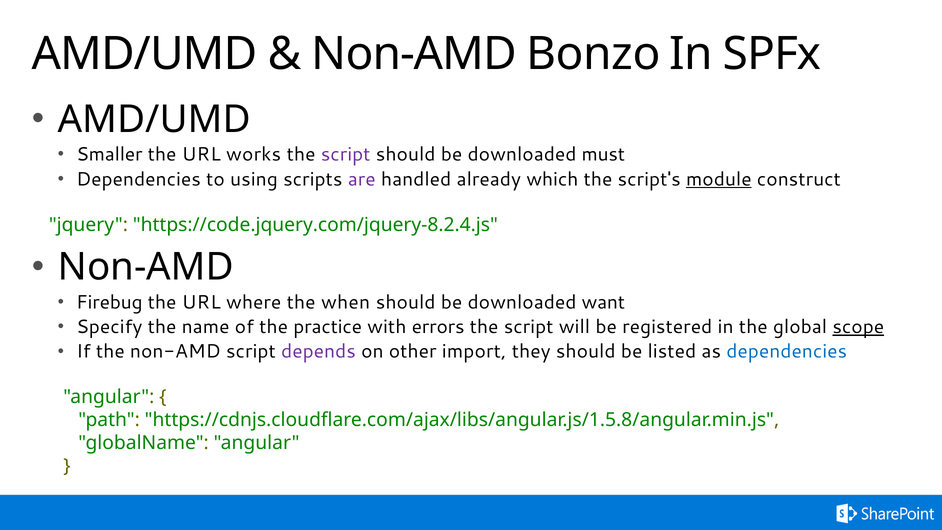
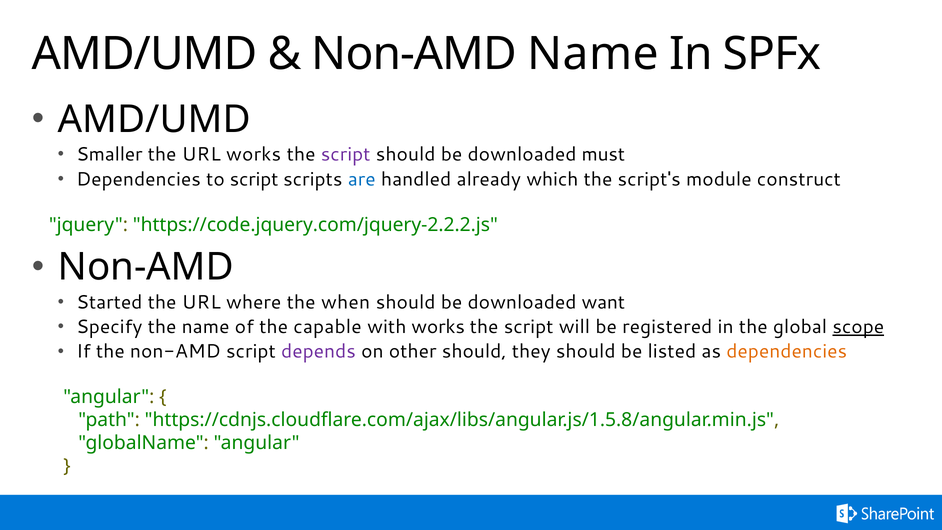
Non-AMD Bonzo: Bonzo -> Name
to using: using -> script
are colour: purple -> blue
module underline: present -> none
https://code.jquery.com/jquery-8.2.4.js: https://code.jquery.com/jquery-8.2.4.js -> https://code.jquery.com/jquery-2.2.2.js
Firebug: Firebug -> Started
practice: practice -> capable
with errors: errors -> works
other import: import -> should
dependencies at (787, 351) colour: blue -> orange
